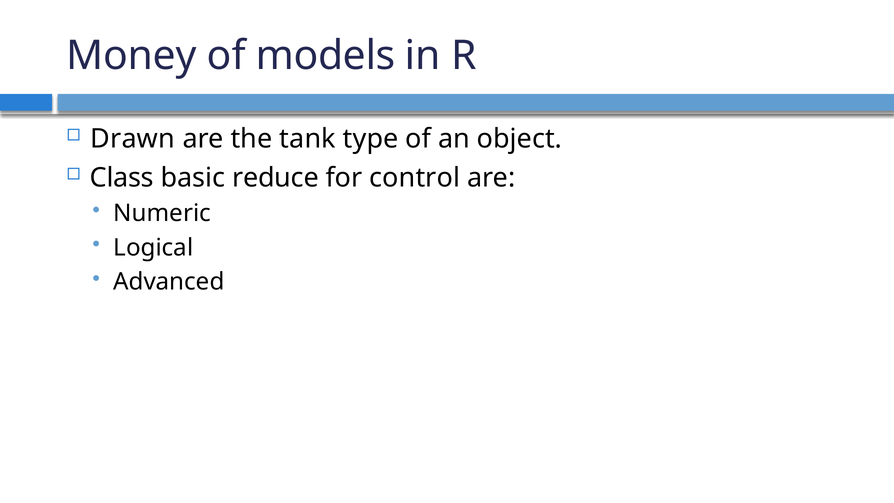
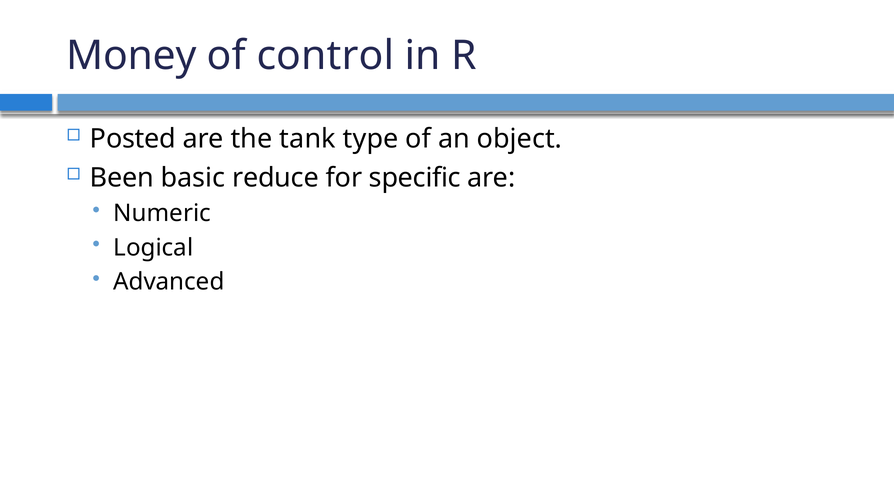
models: models -> control
Drawn: Drawn -> Posted
Class: Class -> Been
control: control -> specific
